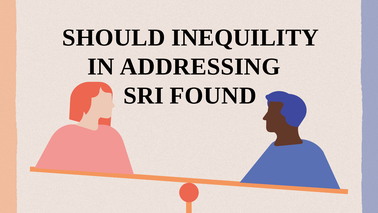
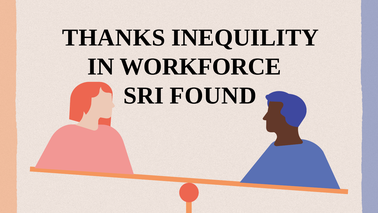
SHOULD: SHOULD -> THANKS
ADDRESSING: ADDRESSING -> WORKFORCE
